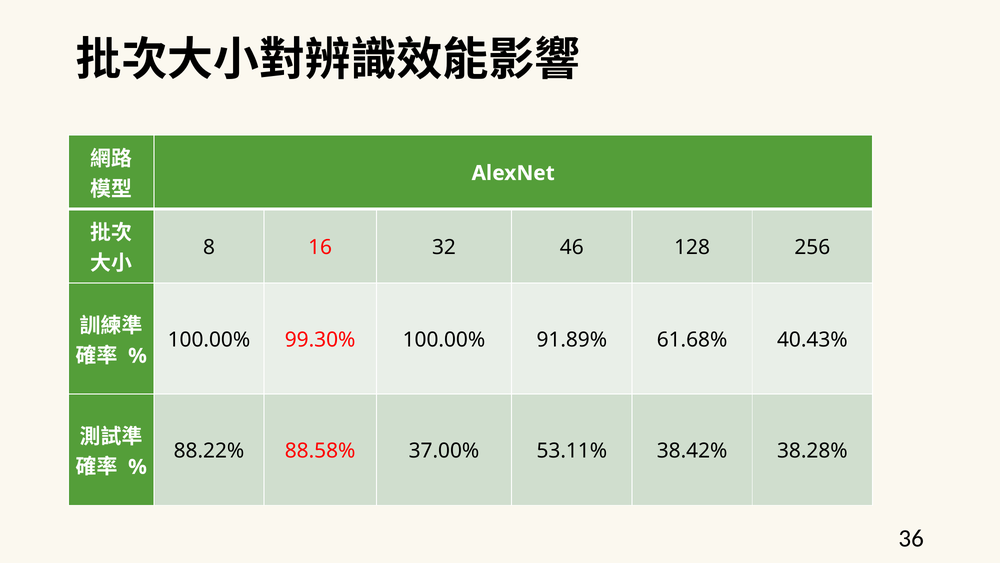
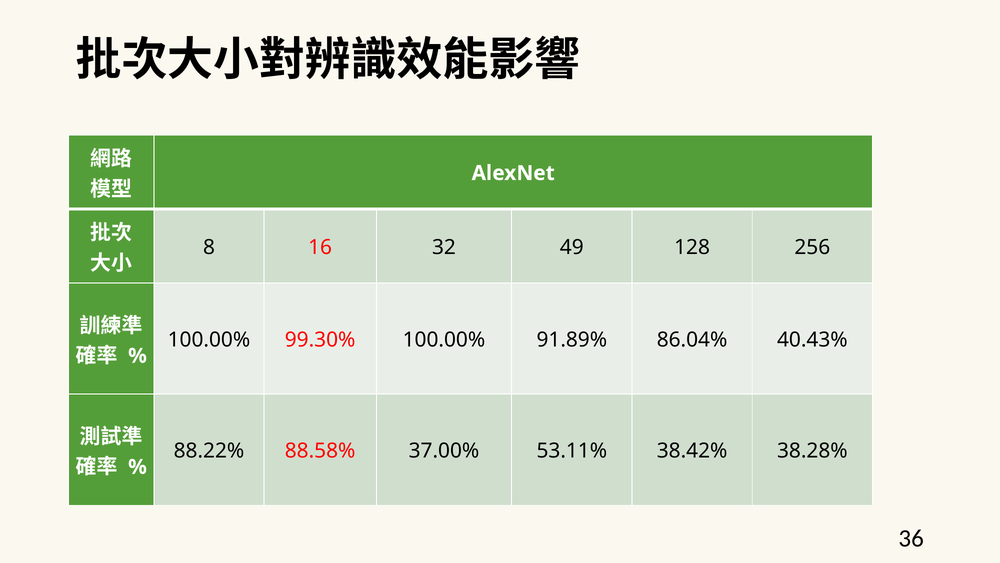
46: 46 -> 49
61.68%: 61.68% -> 86.04%
